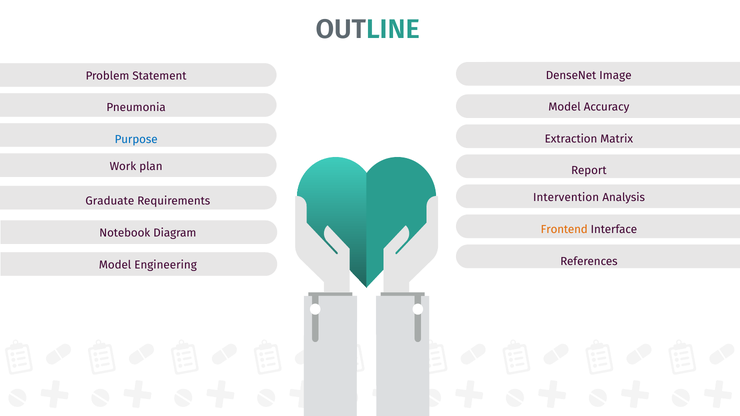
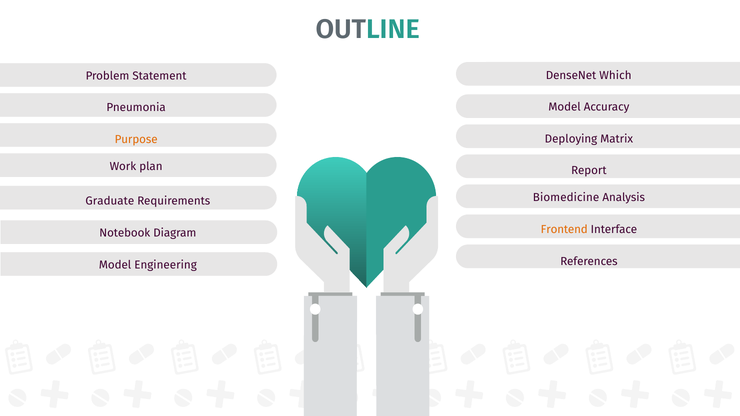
Image: Image -> Which
Extraction: Extraction -> Deploying
Purpose colour: blue -> orange
Intervention: Intervention -> Biomedicine
